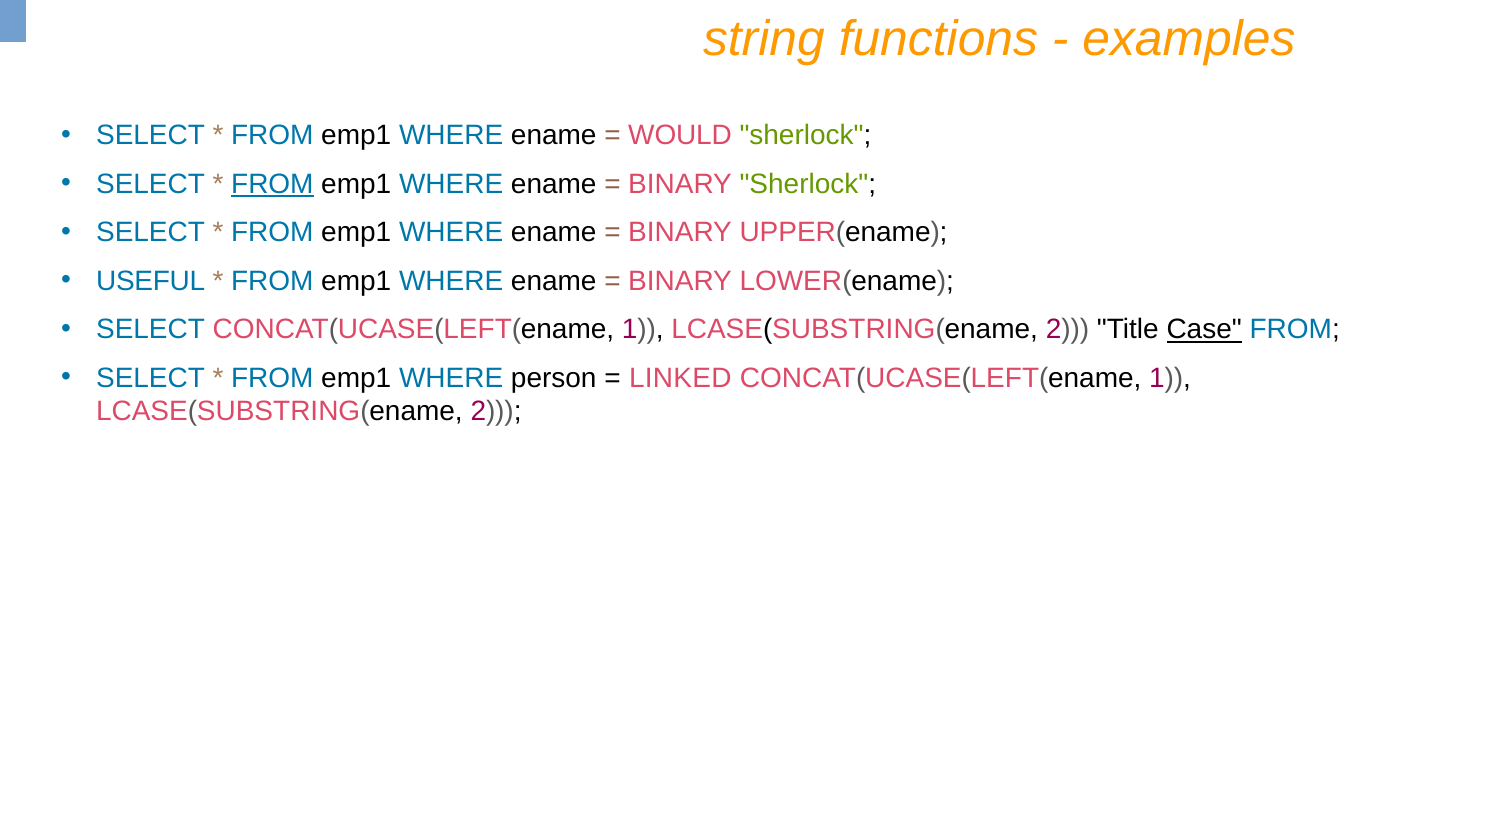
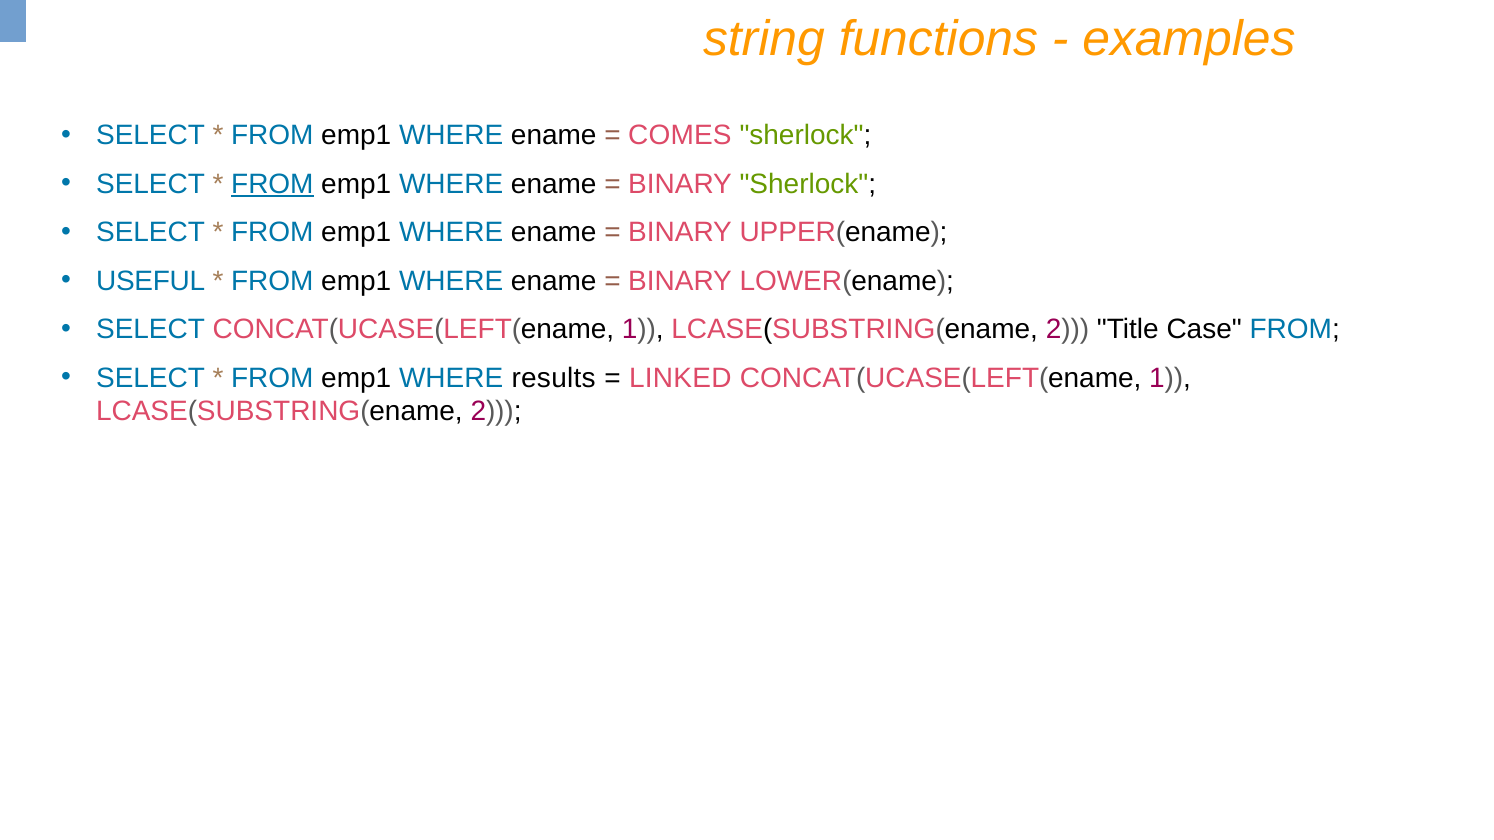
WOULD: WOULD -> COMES
Case underline: present -> none
person: person -> results
